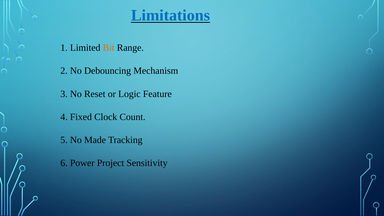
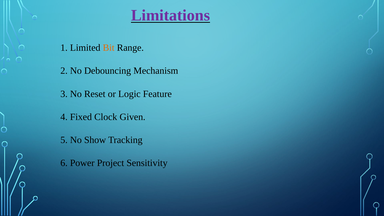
Limitations colour: blue -> purple
Count: Count -> Given
Made: Made -> Show
